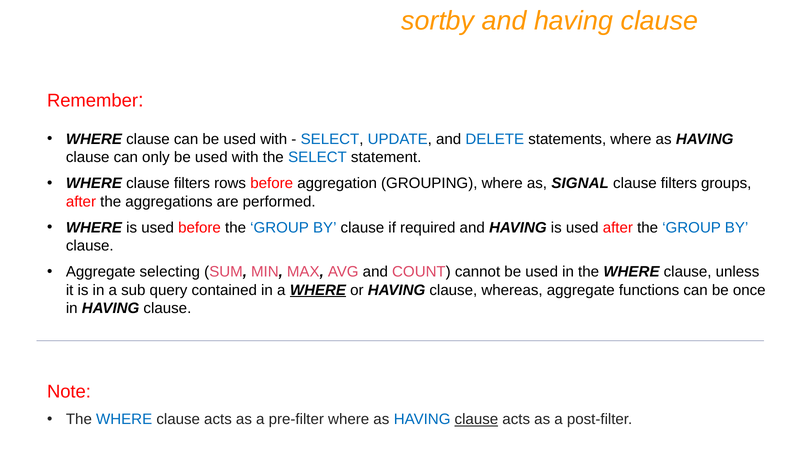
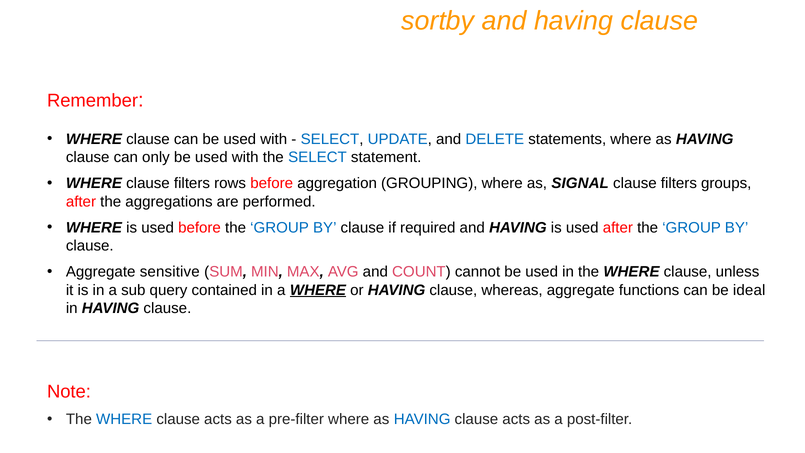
selecting: selecting -> sensitive
once: once -> ideal
clause at (476, 419) underline: present -> none
